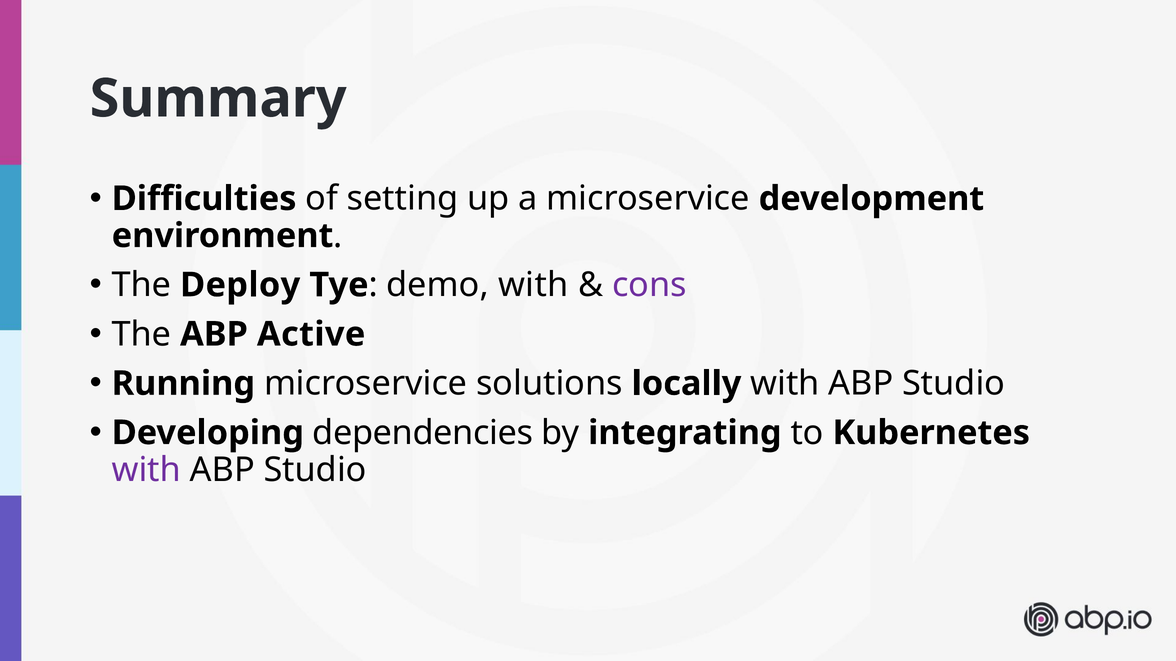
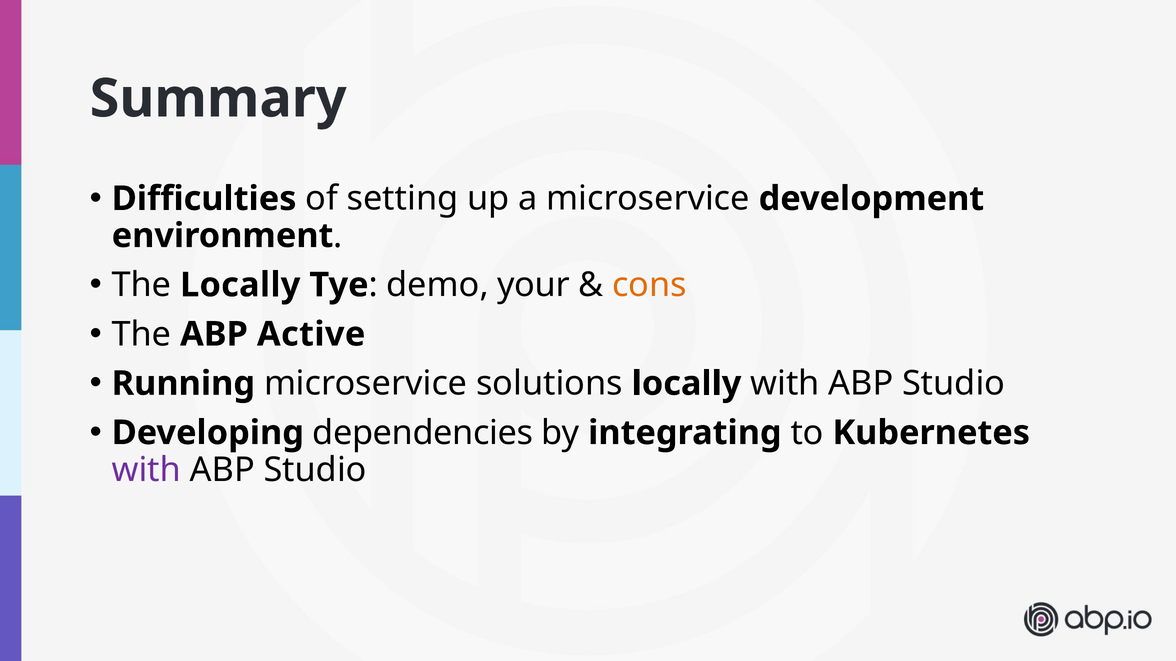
The Deploy: Deploy -> Locally
demo with: with -> your
cons colour: purple -> orange
